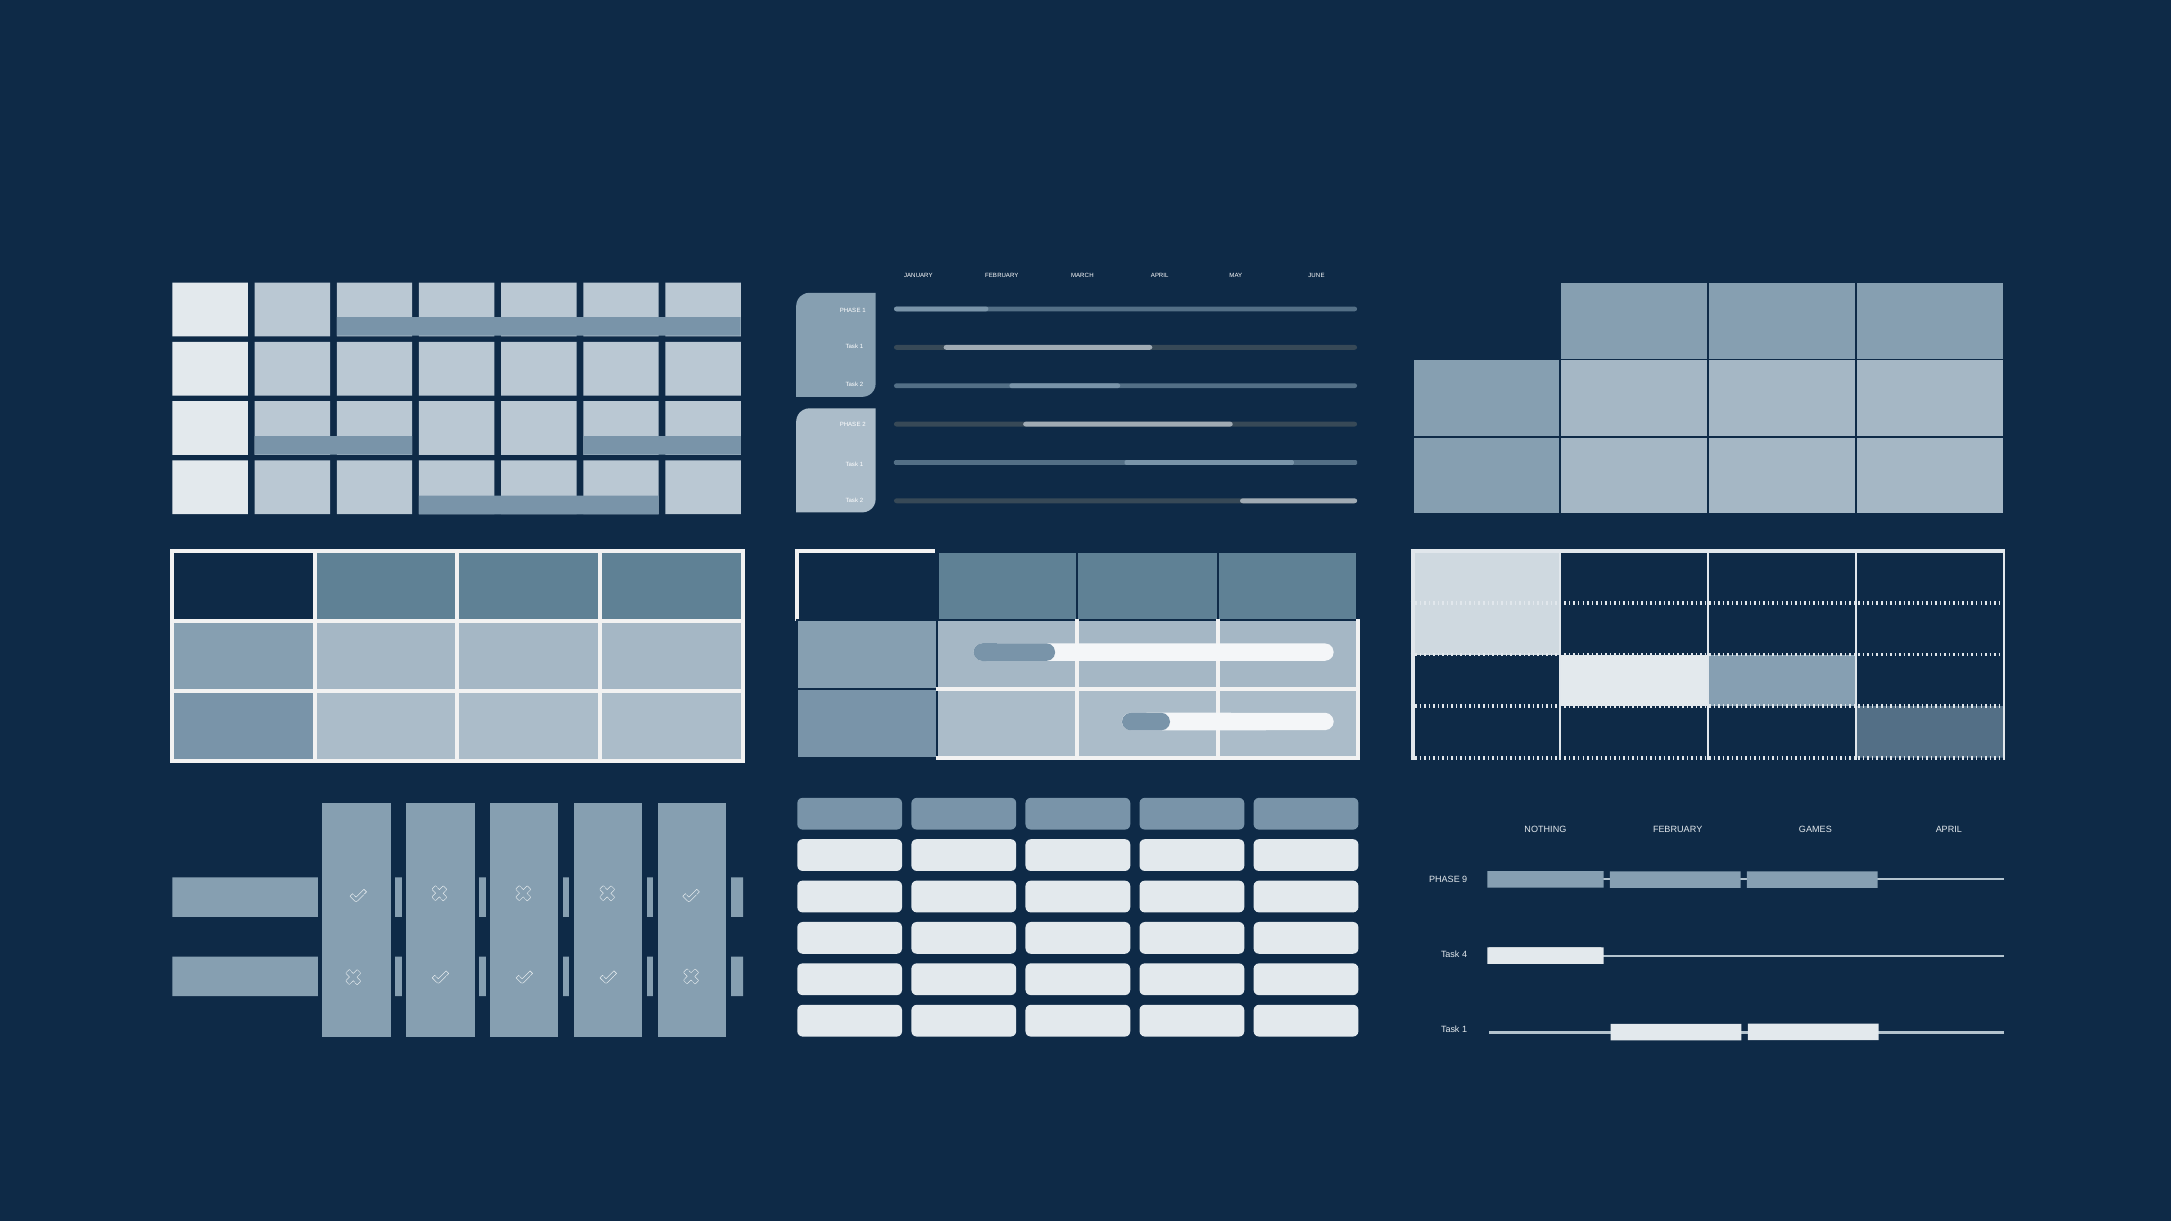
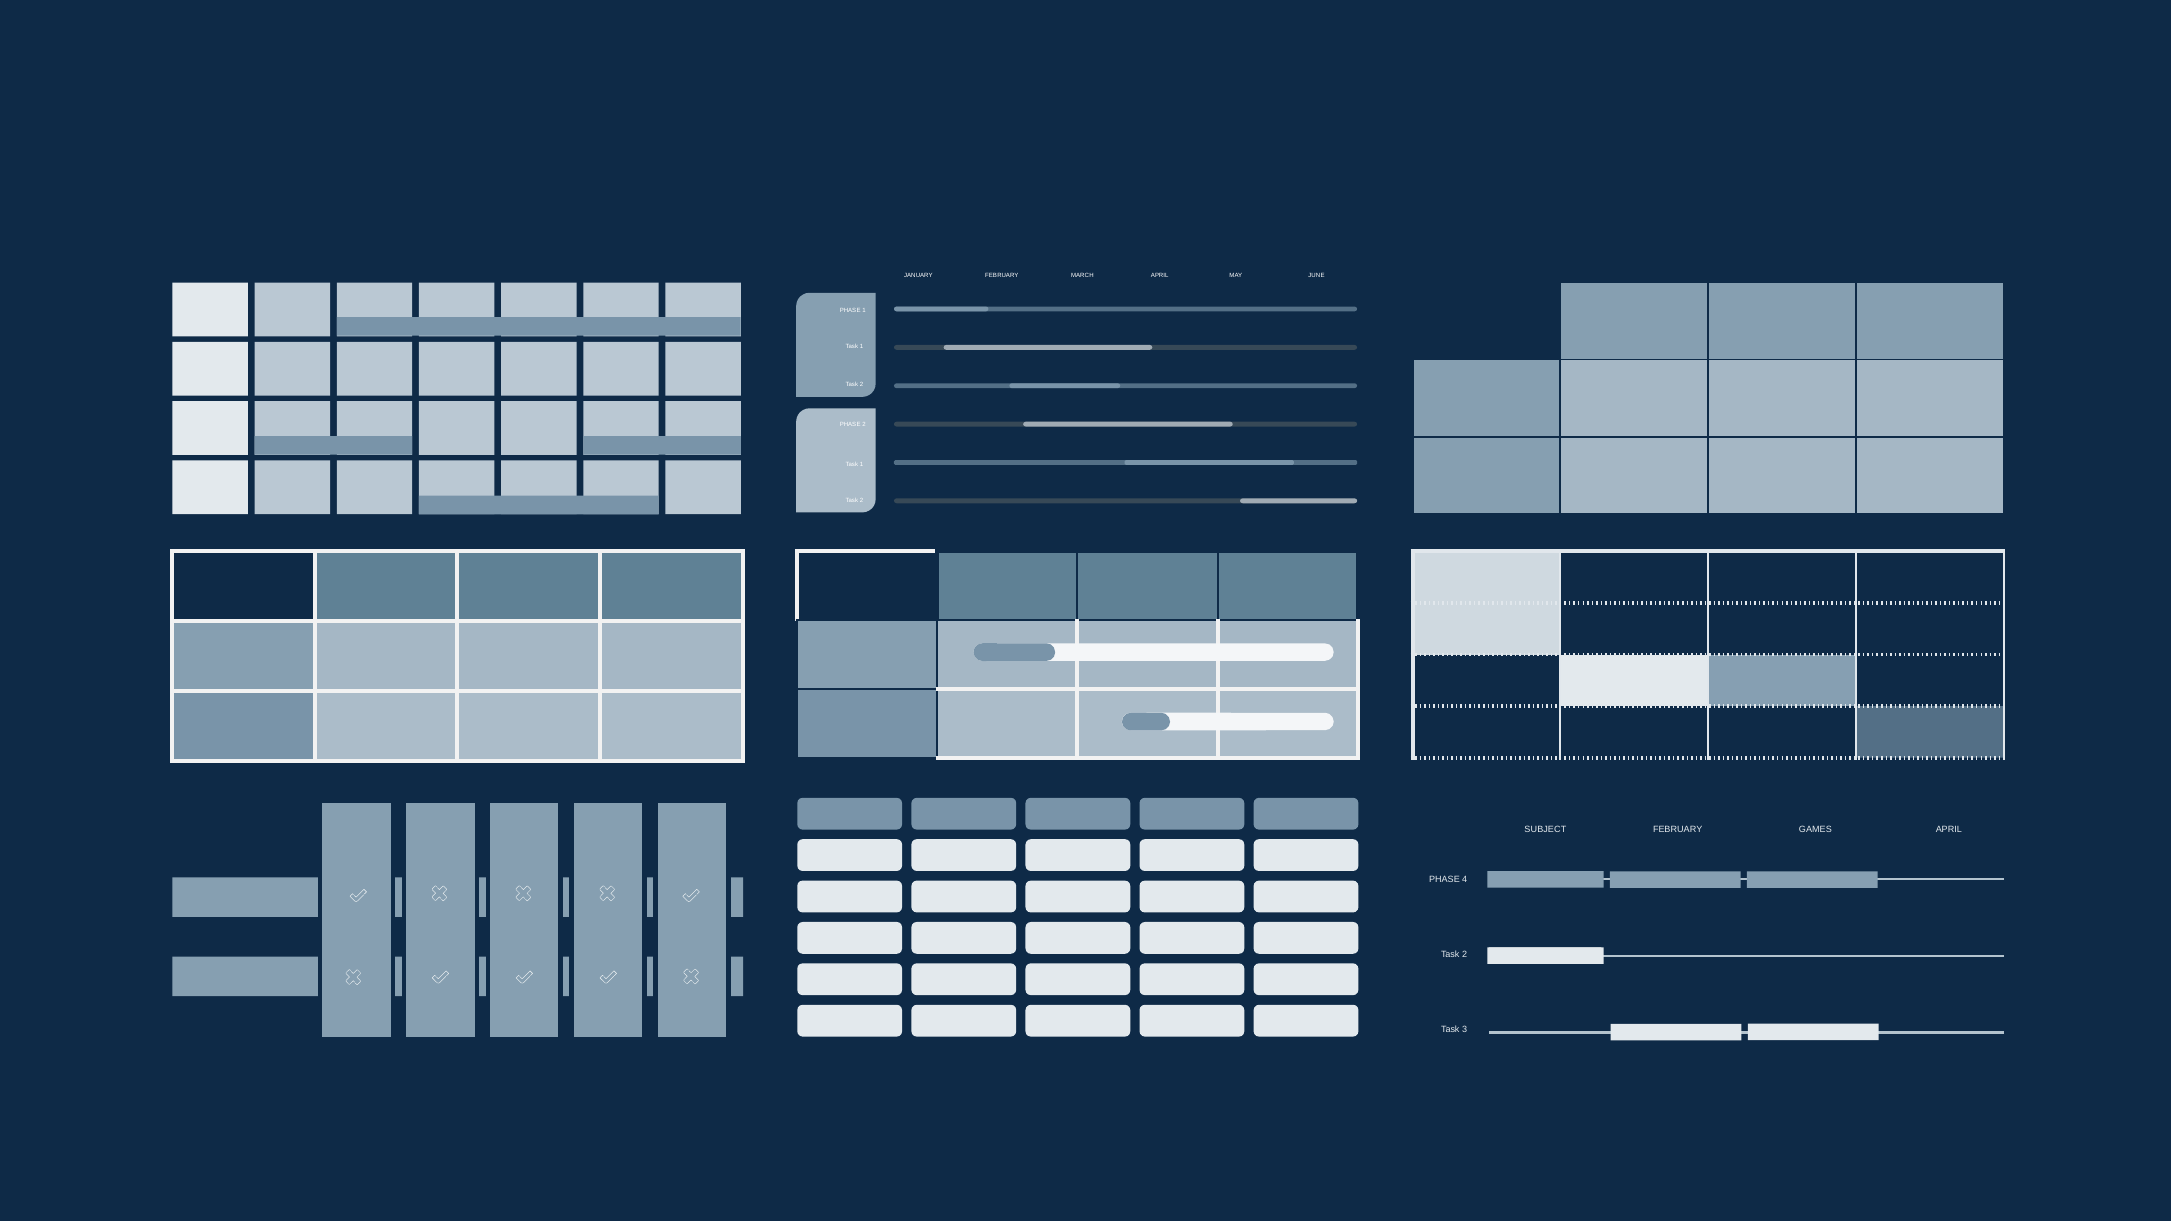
NOTHING: NOTHING -> SUBJECT
9: 9 -> 4
4 at (1465, 955): 4 -> 2
1 at (1465, 1030): 1 -> 3
